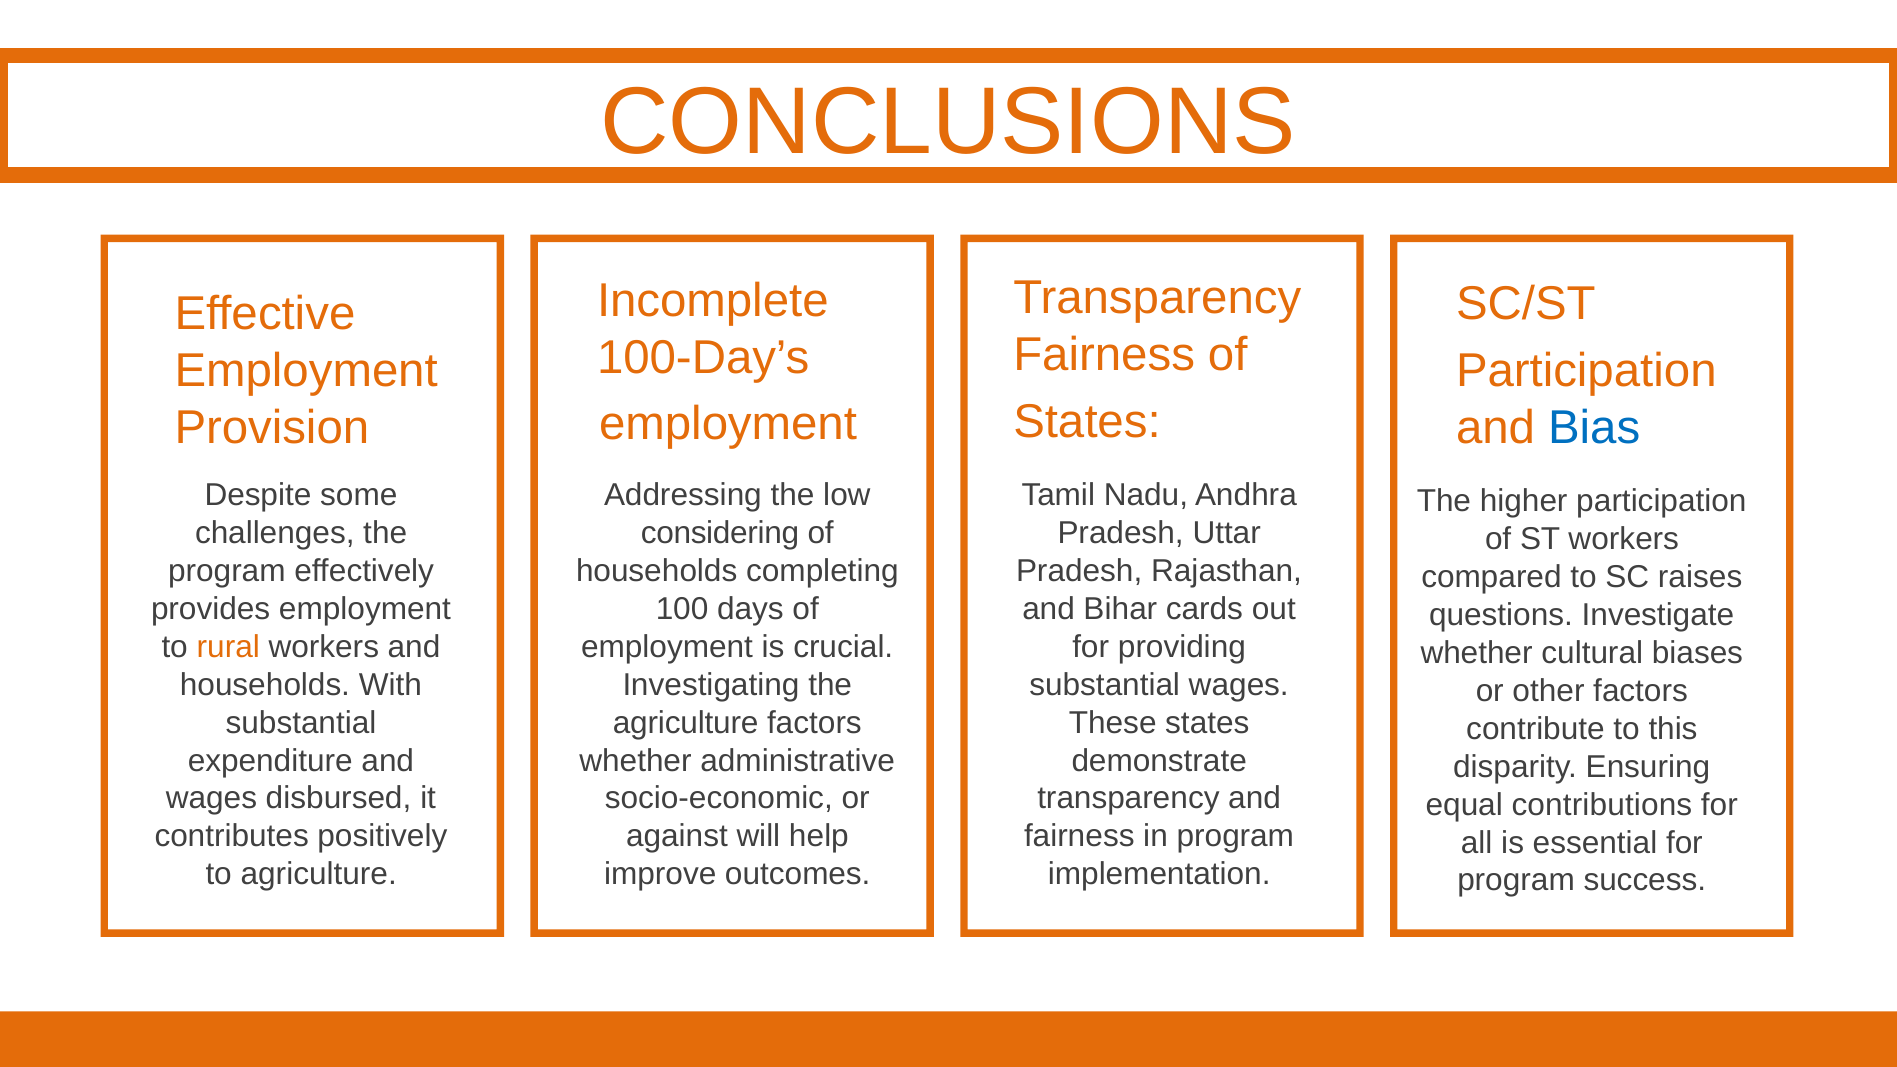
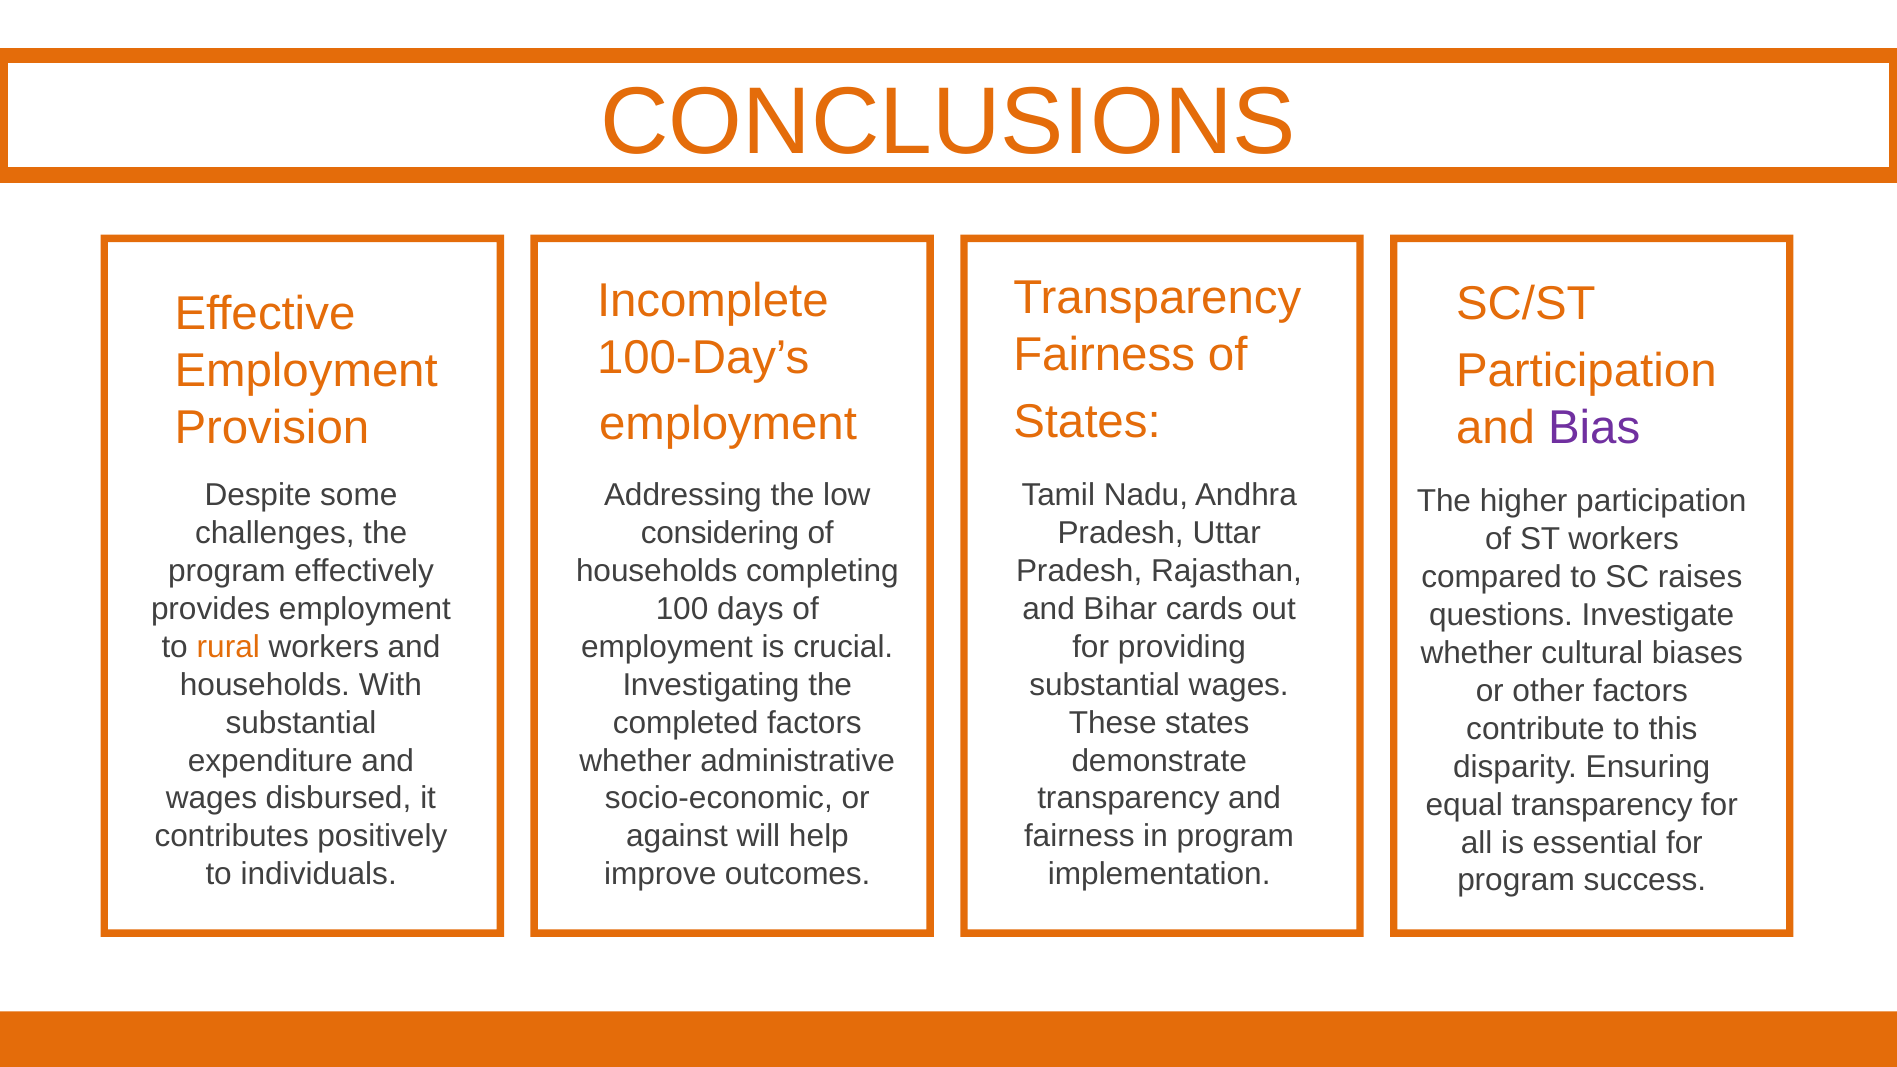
Bias colour: blue -> purple
agriculture at (686, 723): agriculture -> completed
equal contributions: contributions -> transparency
to agriculture: agriculture -> individuals
